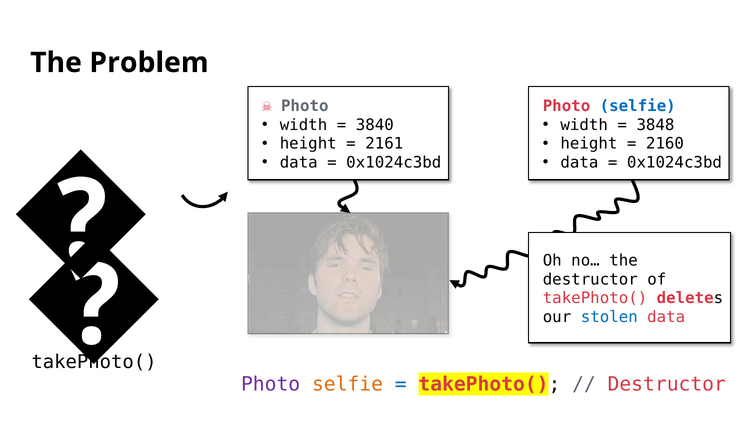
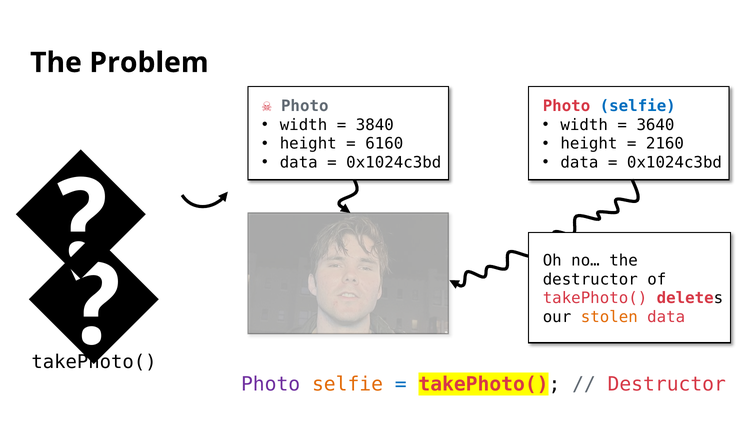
3848: 3848 -> 3640
2161: 2161 -> 6160
stolen colour: blue -> orange
